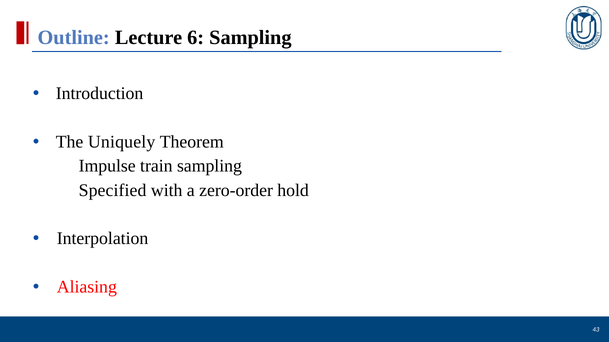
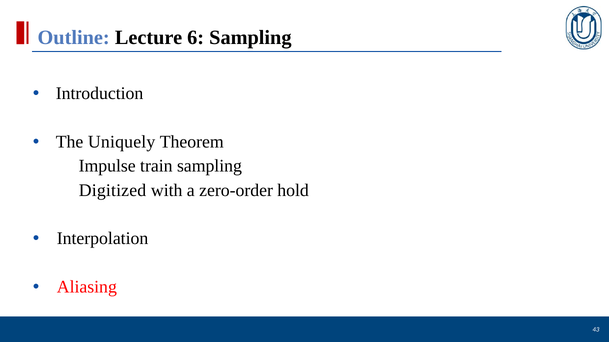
Specified: Specified -> Digitized
